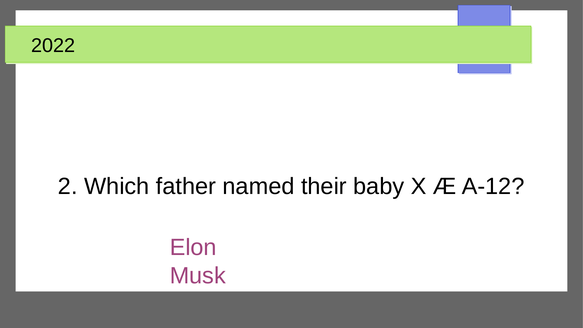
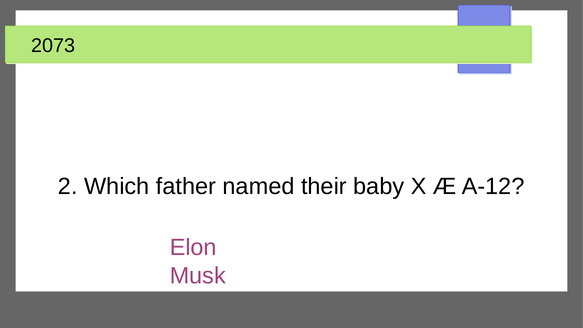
2022: 2022 -> 2073
